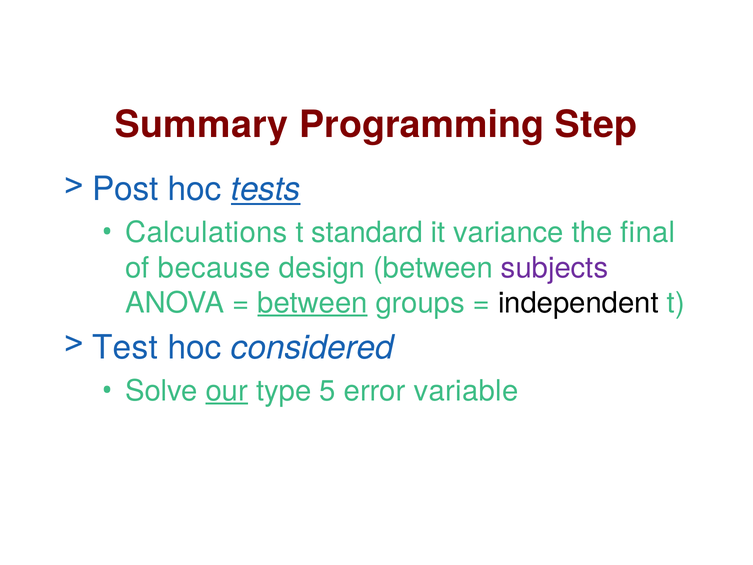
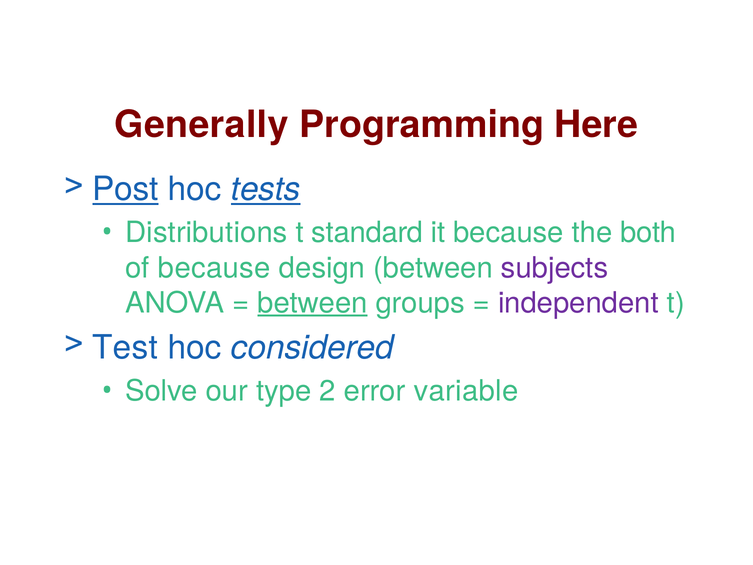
Summary: Summary -> Generally
Step: Step -> Here
Post underline: none -> present
Calculations: Calculations -> Distributions
it variance: variance -> because
final: final -> both
independent colour: black -> purple
our underline: present -> none
5: 5 -> 2
